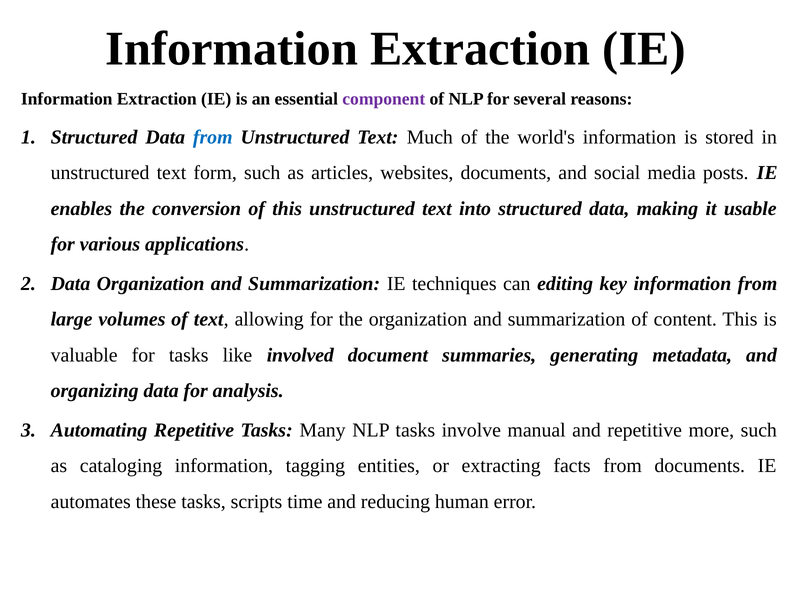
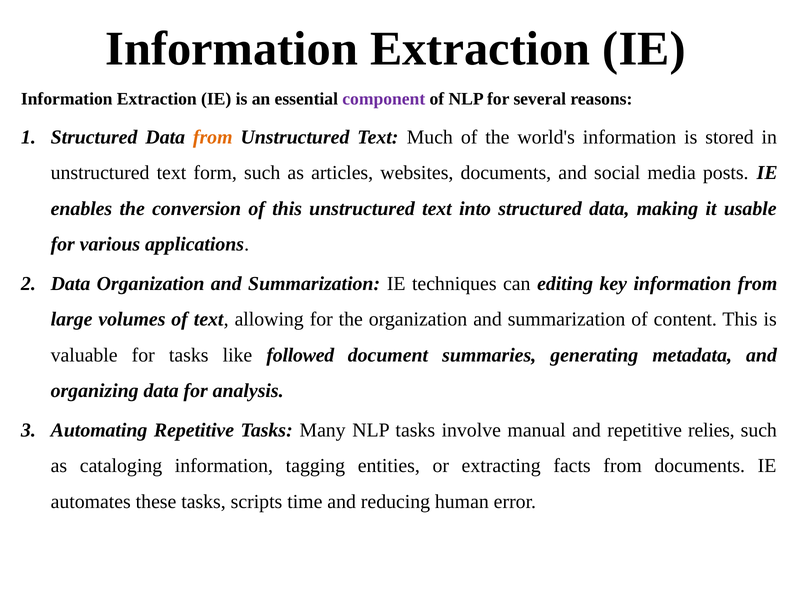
from at (213, 137) colour: blue -> orange
involved: involved -> followed
more: more -> relies
